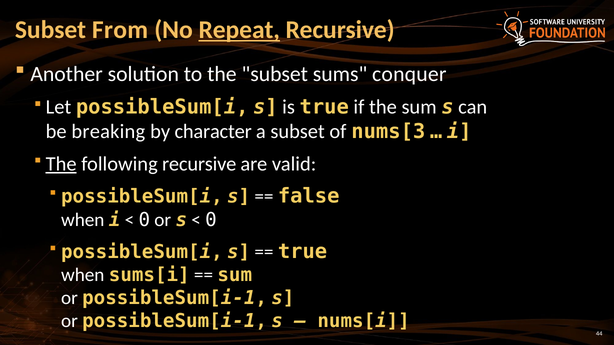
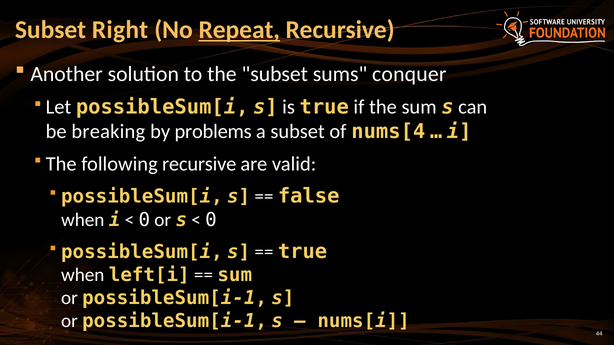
From: From -> Right
character: character -> problems
nums[3: nums[3 -> nums[4
The at (61, 164) underline: present -> none
sums[i: sums[i -> left[i
